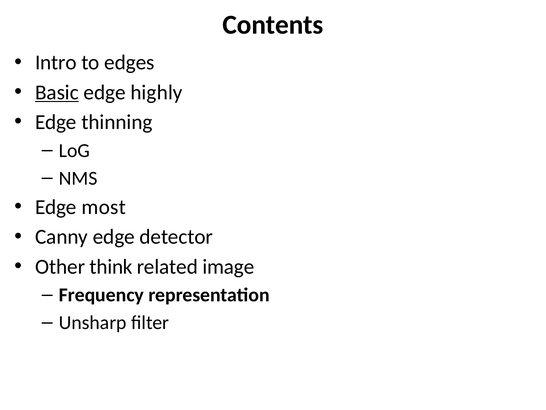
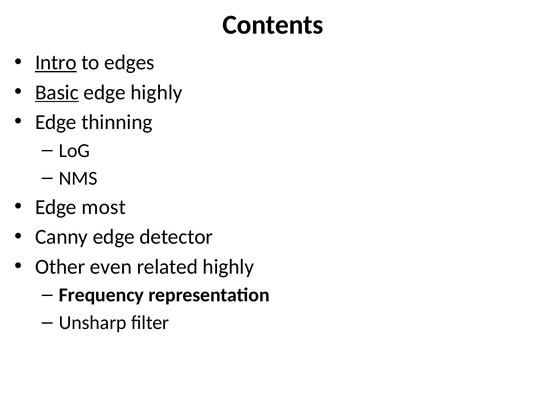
Intro underline: none -> present
think: think -> even
related image: image -> highly
